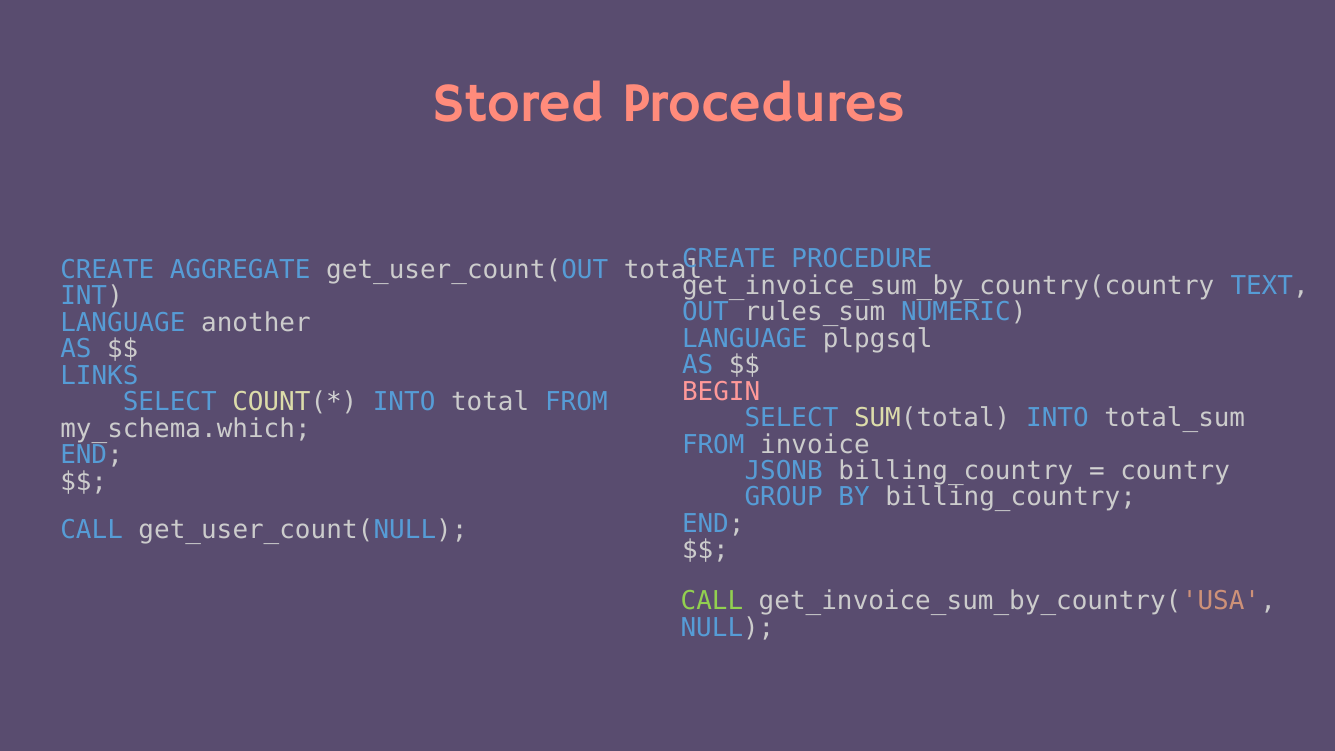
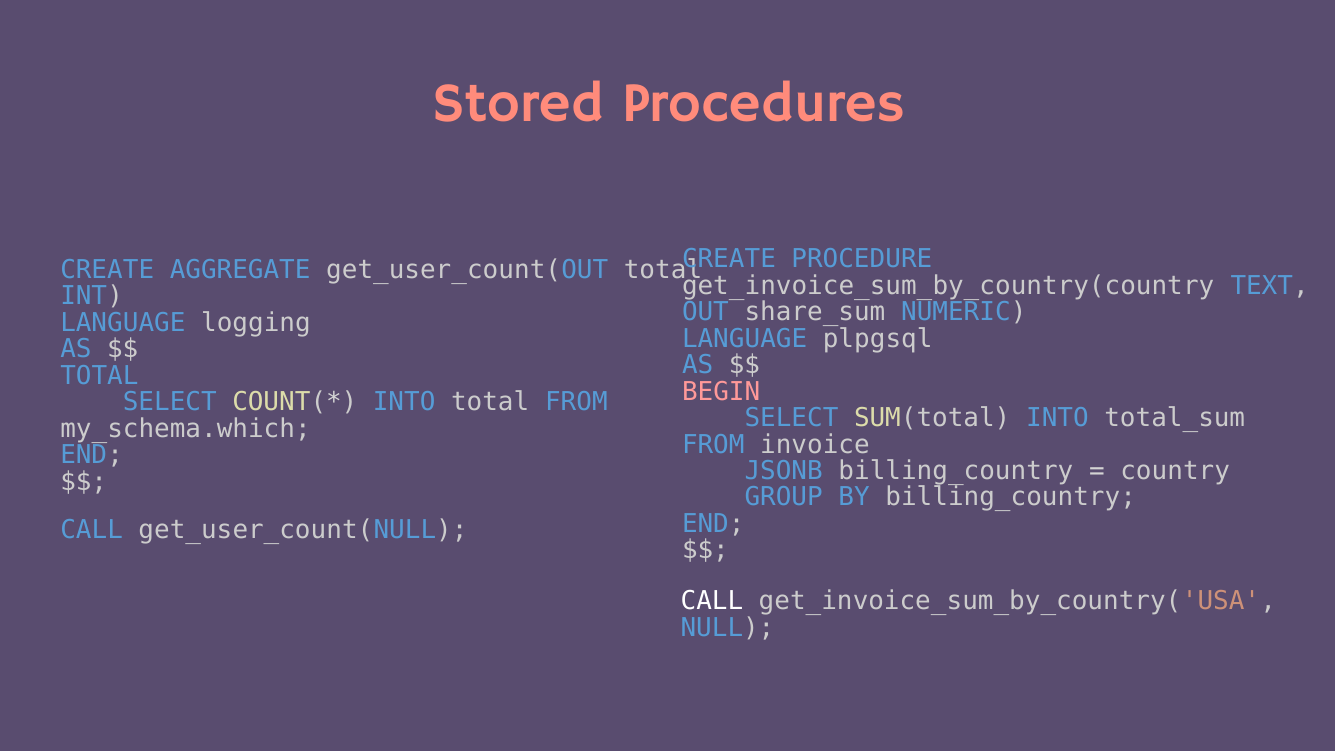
rules_sum: rules_sum -> share_sum
another: another -> logging
LINKS at (99, 376): LINKS -> TOTAL
CALL at (712, 601) colour: light green -> white
